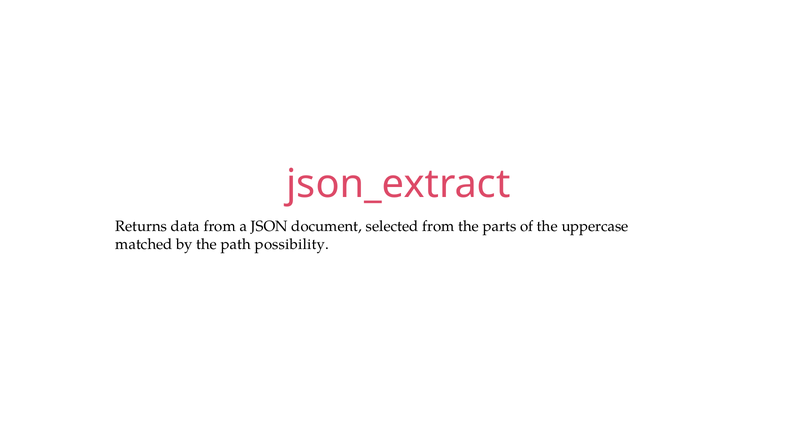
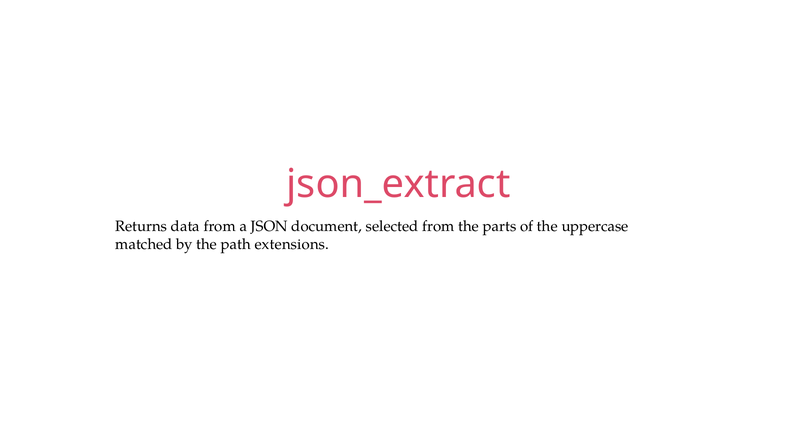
possibility: possibility -> extensions
